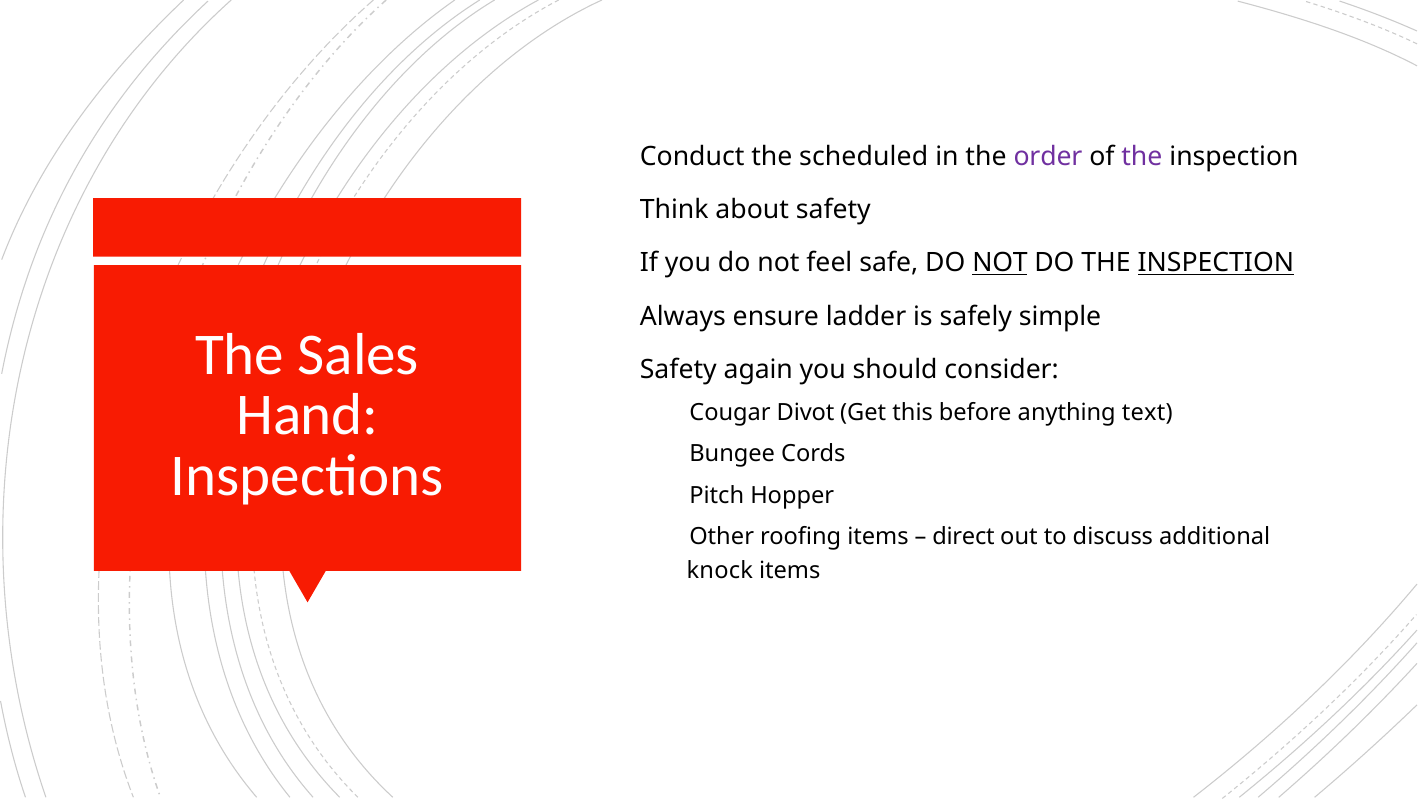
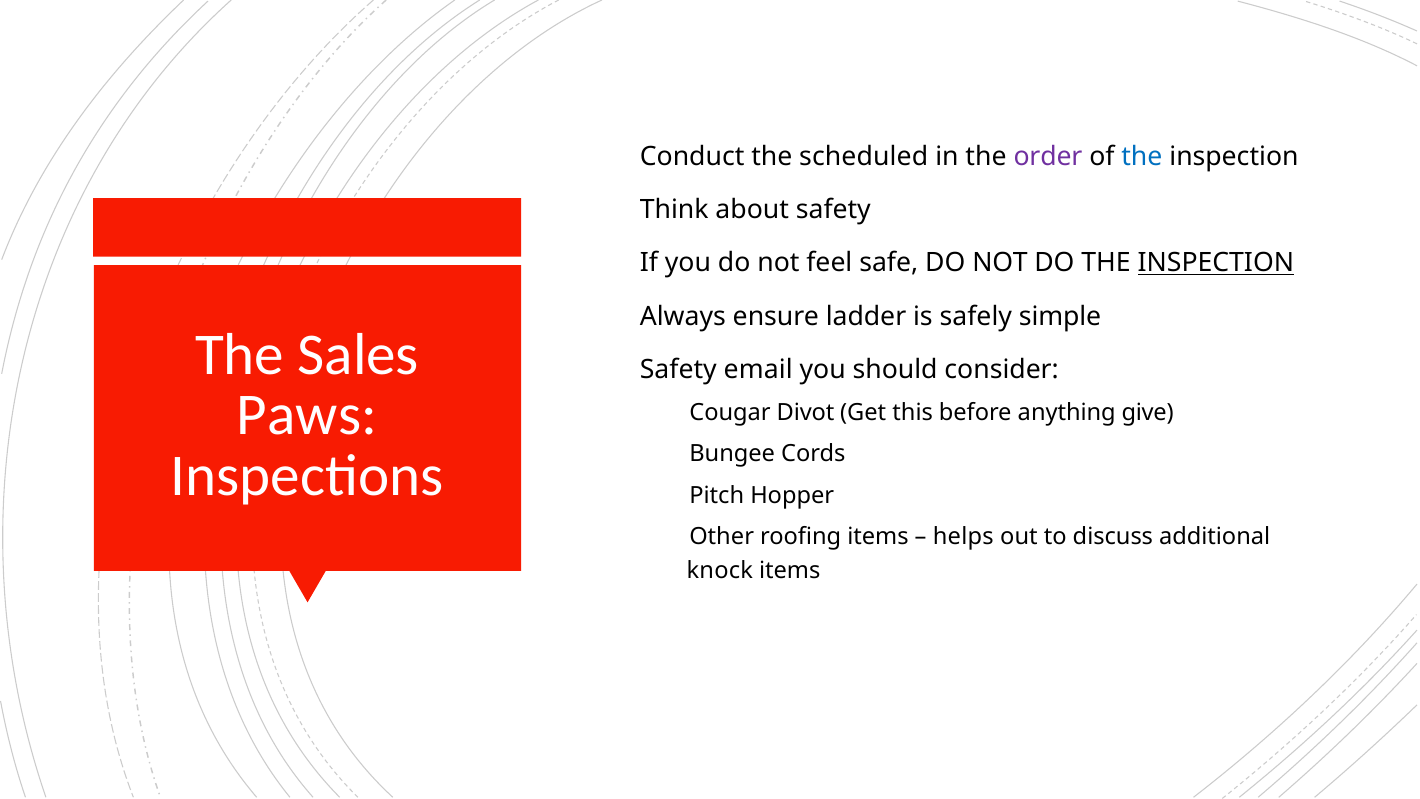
the at (1142, 157) colour: purple -> blue
NOT at (1000, 263) underline: present -> none
again: again -> email
Hand: Hand -> Paws
text: text -> give
direct: direct -> helps
